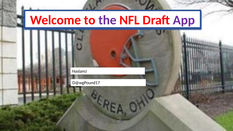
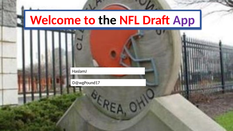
the colour: purple -> black
